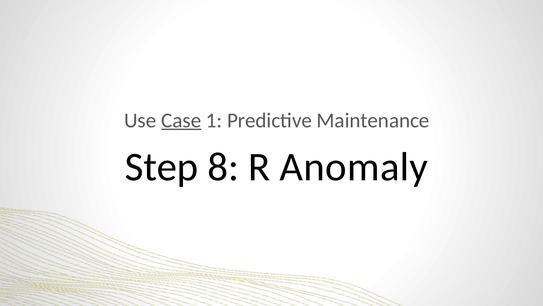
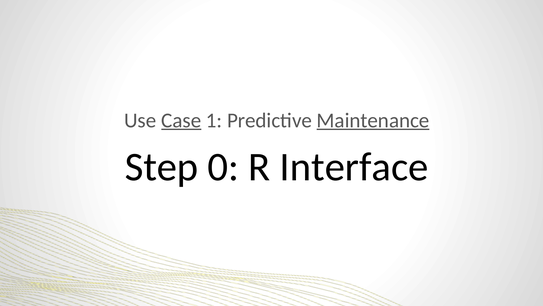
Maintenance underline: none -> present
8: 8 -> 0
Anomaly: Anomaly -> Interface
